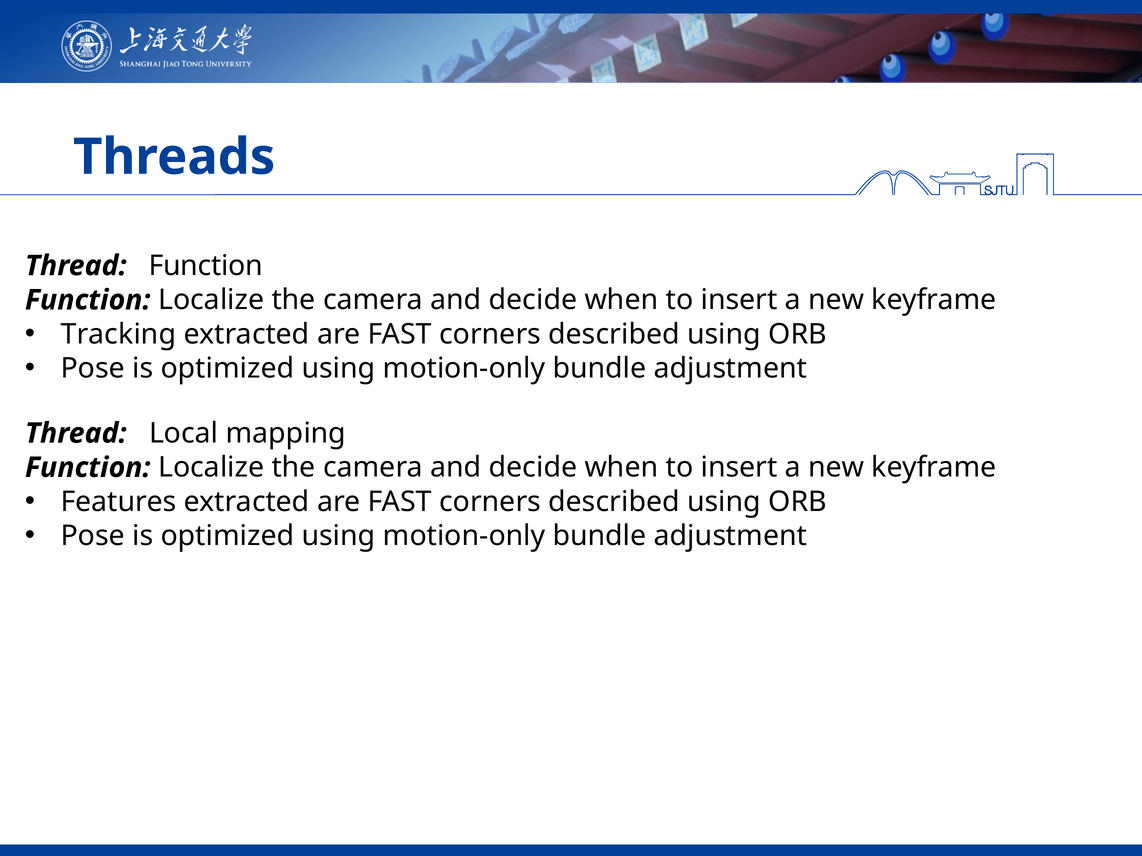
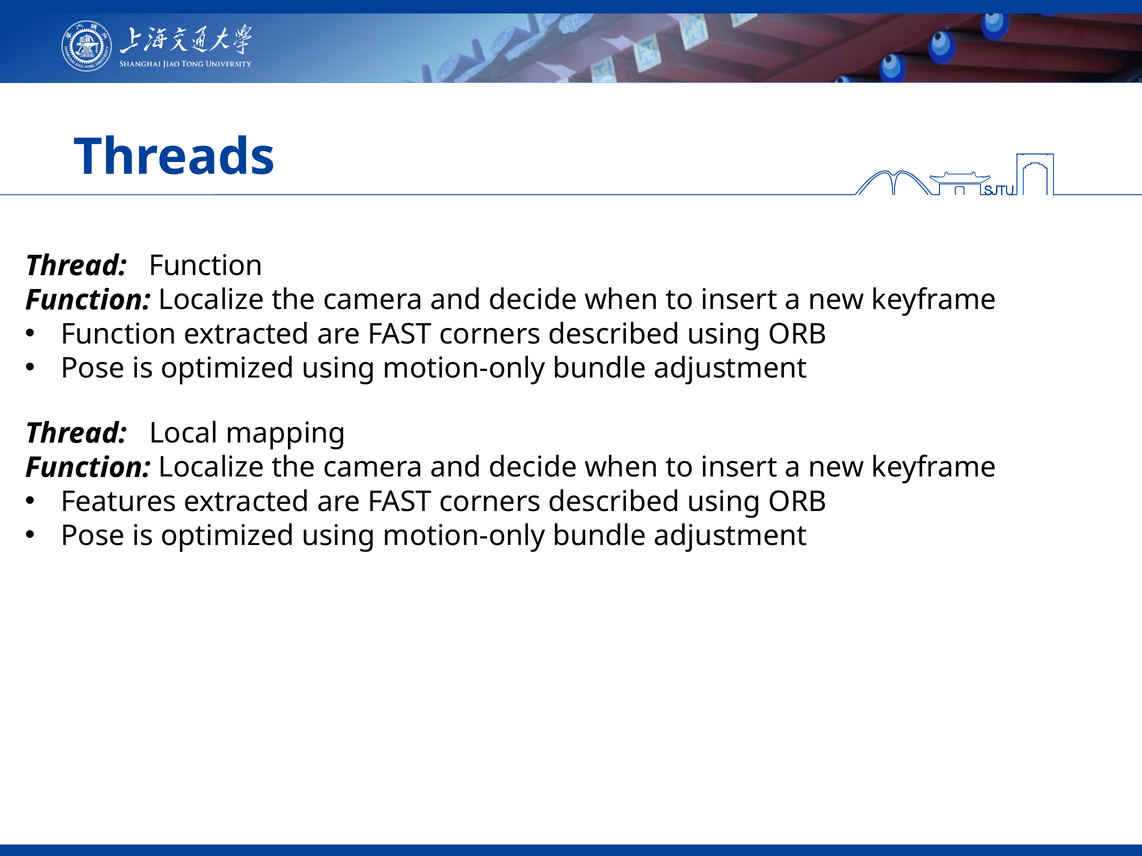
Tracking at (118, 334): Tracking -> Function
